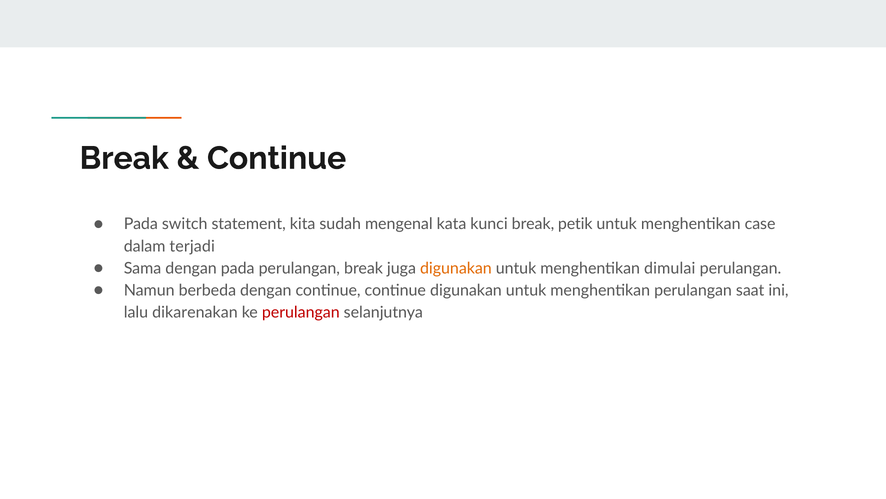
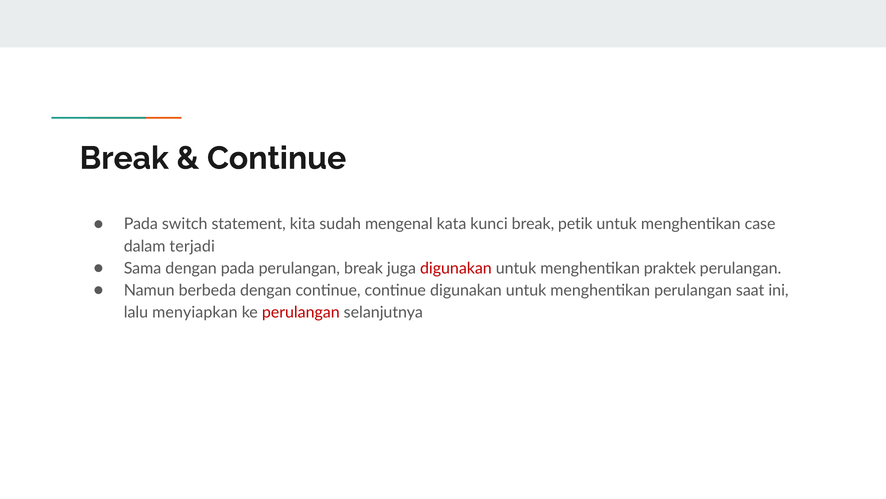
digunakan at (456, 268) colour: orange -> red
dimulai: dimulai -> praktek
dikarenakan: dikarenakan -> menyiapkan
